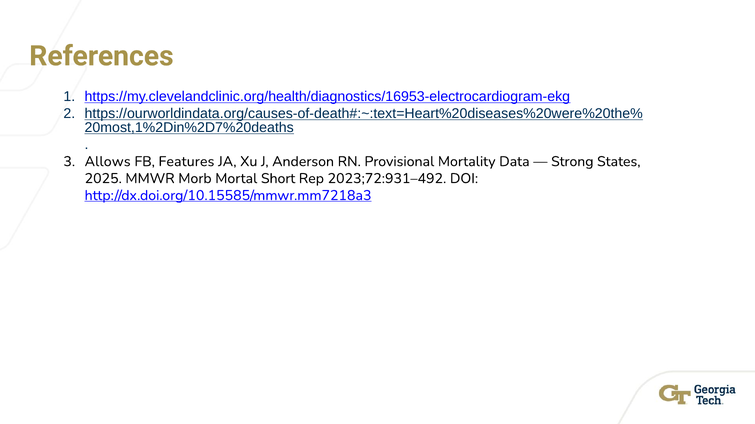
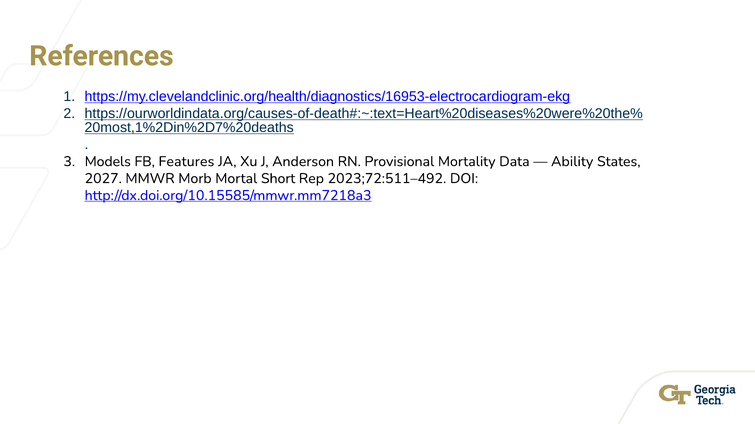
Allows: Allows -> Models
Strong: Strong -> Ability
2025: 2025 -> 2027
2023;72:931–492: 2023;72:931–492 -> 2023;72:511–492
